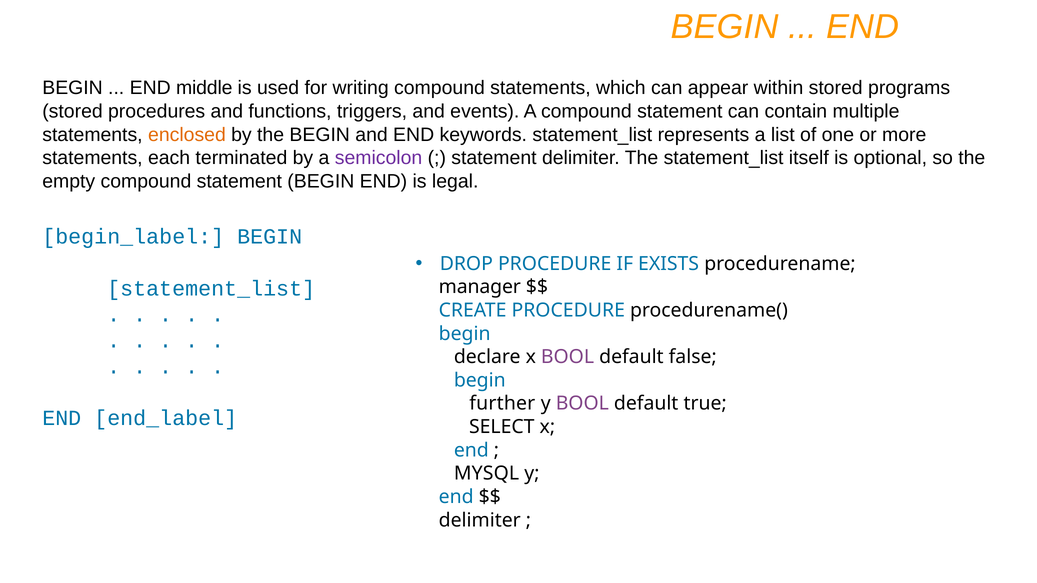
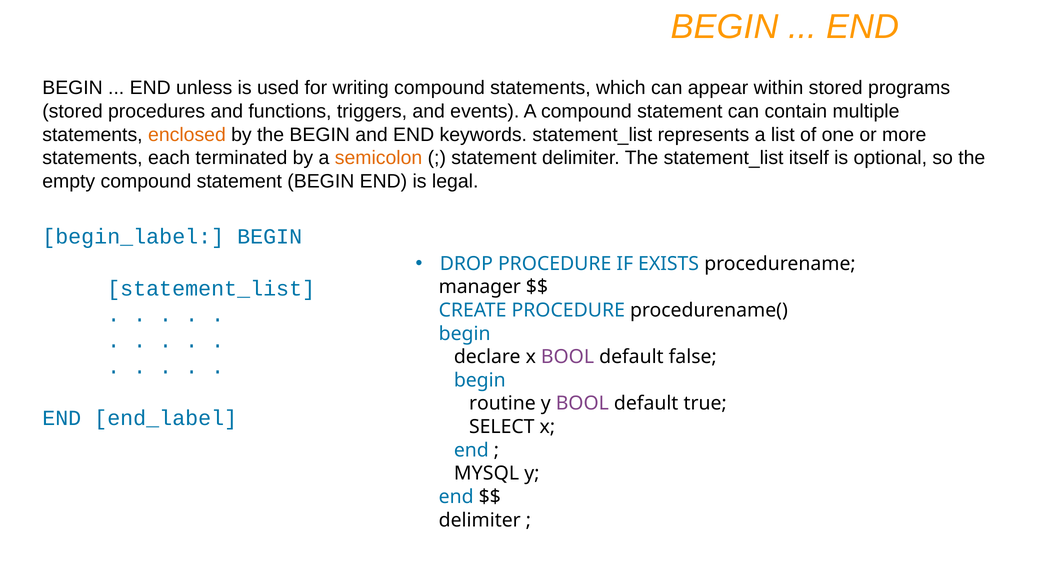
middle: middle -> unless
semicolon colour: purple -> orange
further: further -> routine
